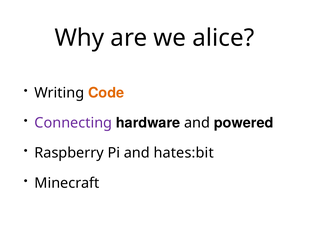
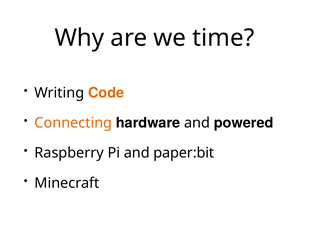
alice: alice -> time
Connecting colour: purple -> orange
hates:bit: hates:bit -> paper:bit
